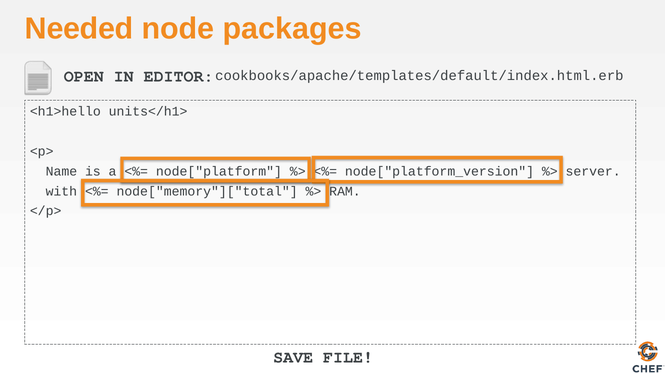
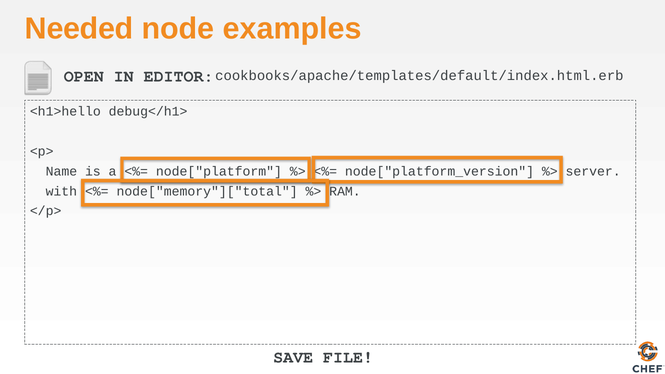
packages: packages -> examples
units</h1>: units</h1> -> debug</h1>
